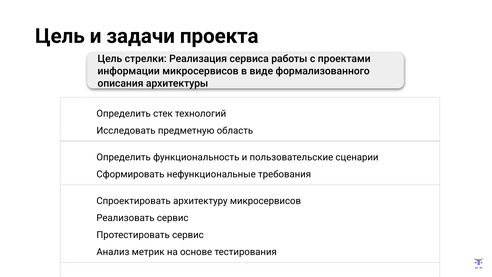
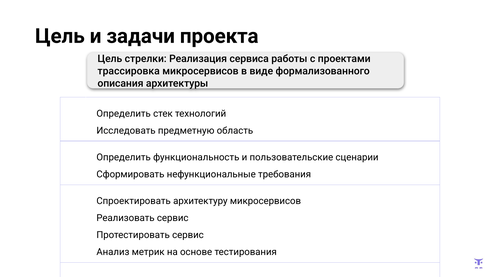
информации: информации -> трассировка
